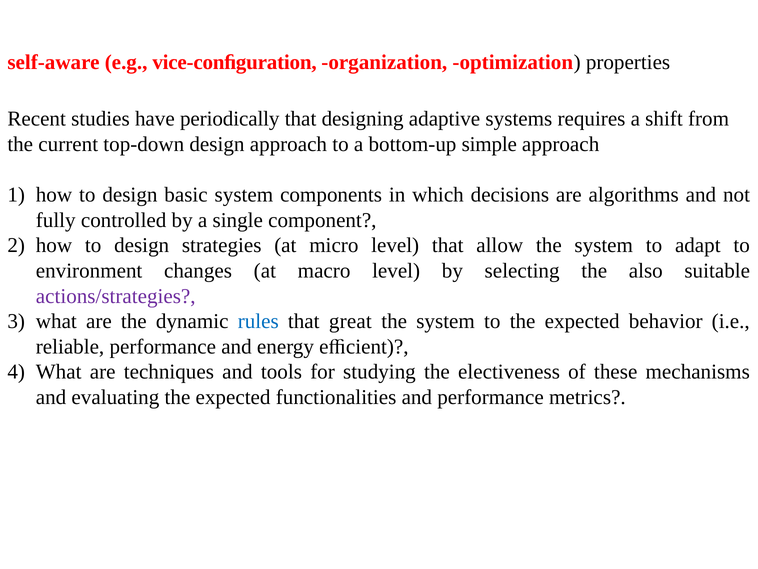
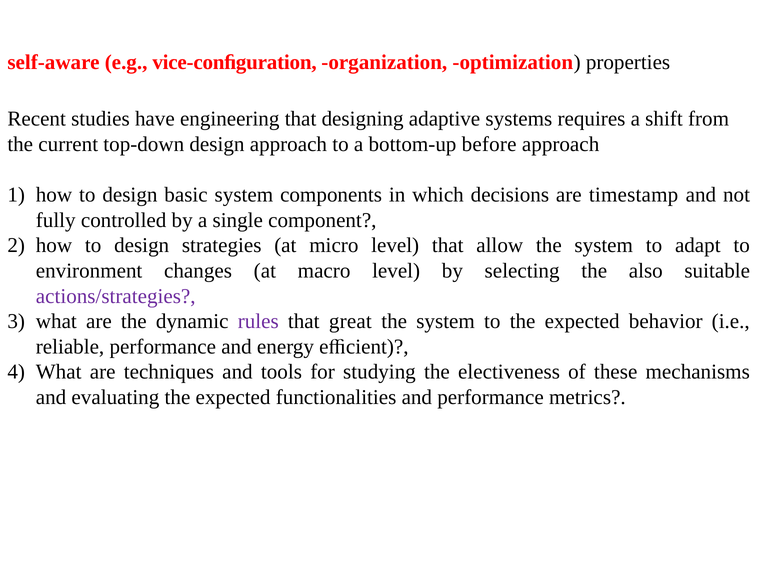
periodically: periodically -> engineering
simple: simple -> before
algorithms: algorithms -> timestamp
rules colour: blue -> purple
